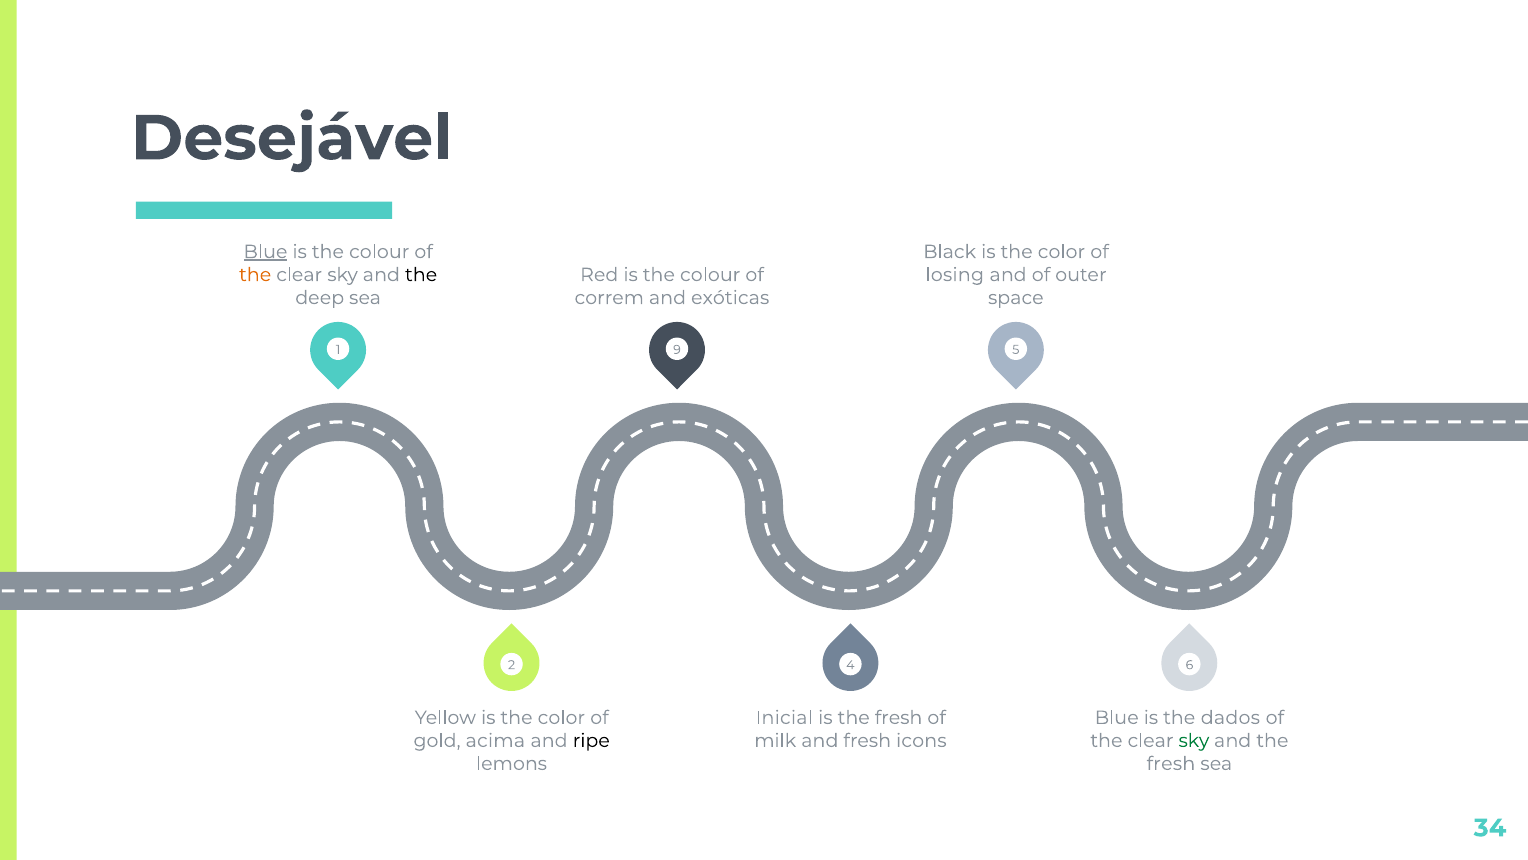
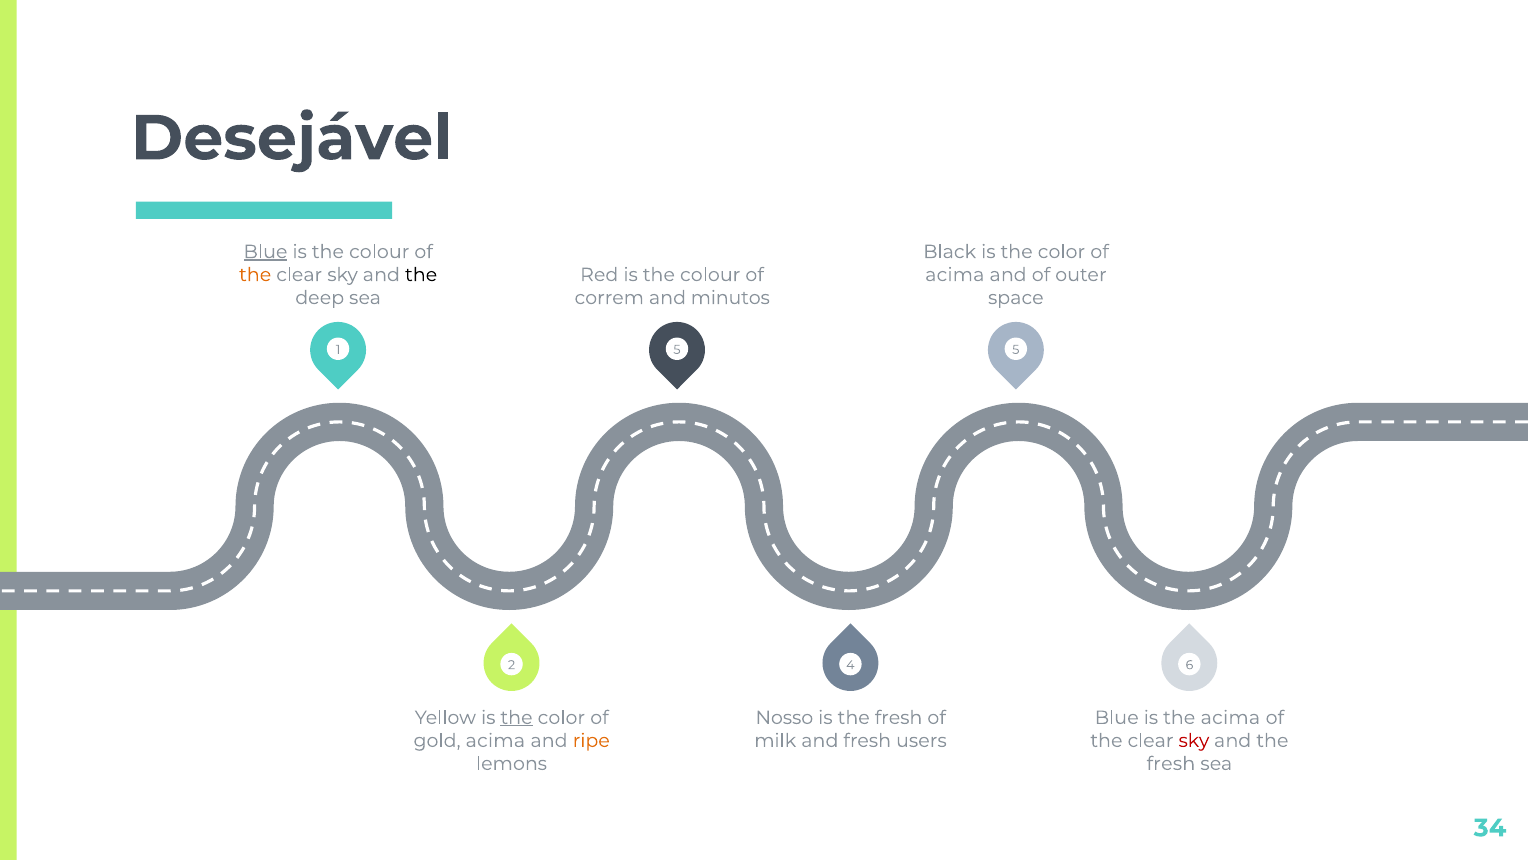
losing at (955, 275): losing -> acima
exóticas: exóticas -> minutos
1 9: 9 -> 5
the at (517, 717) underline: none -> present
Inicial: Inicial -> Nosso
the dados: dados -> acima
ripe colour: black -> orange
icons: icons -> users
sky at (1194, 740) colour: green -> red
